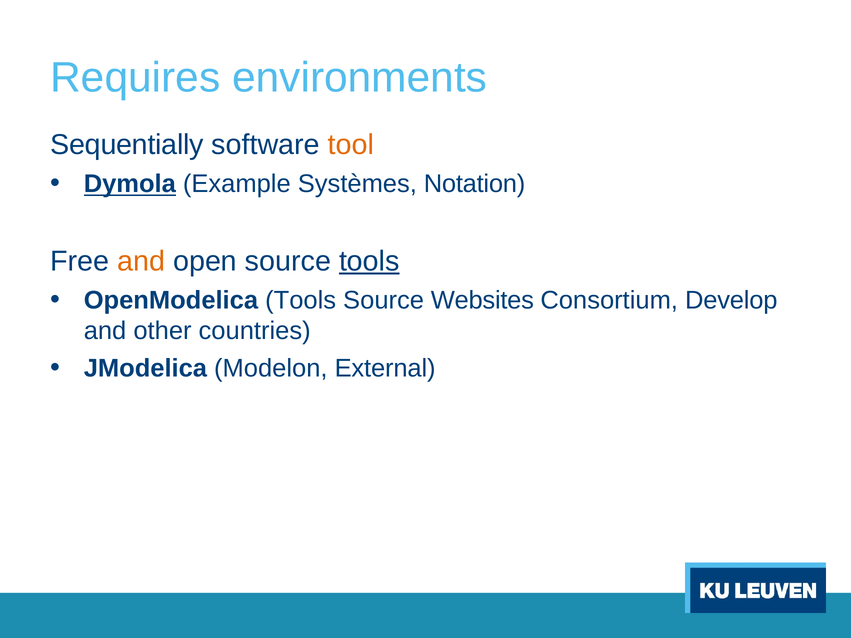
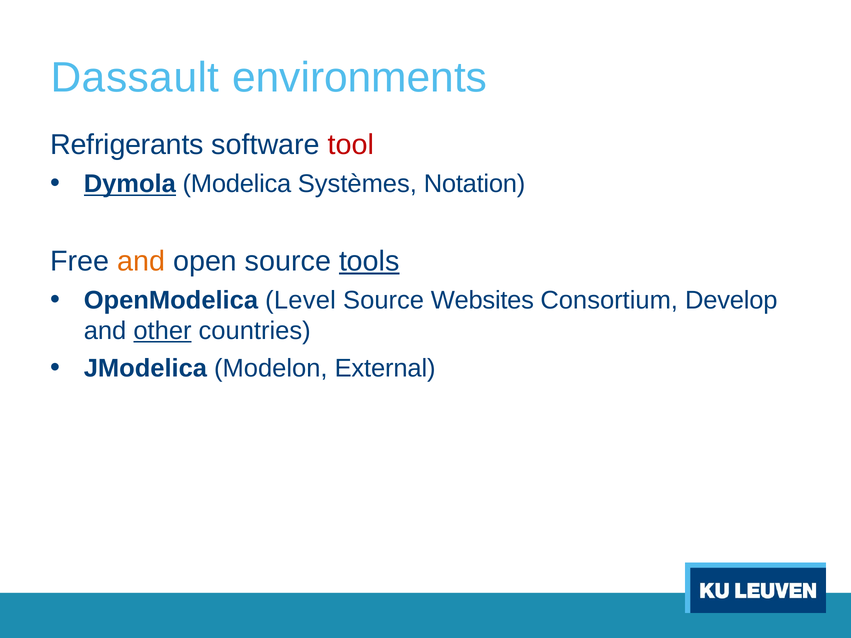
Requires: Requires -> Dassault
Sequentially: Sequentially -> Refrigerants
tool colour: orange -> red
Example: Example -> Modelica
OpenModelica Tools: Tools -> Level
other underline: none -> present
